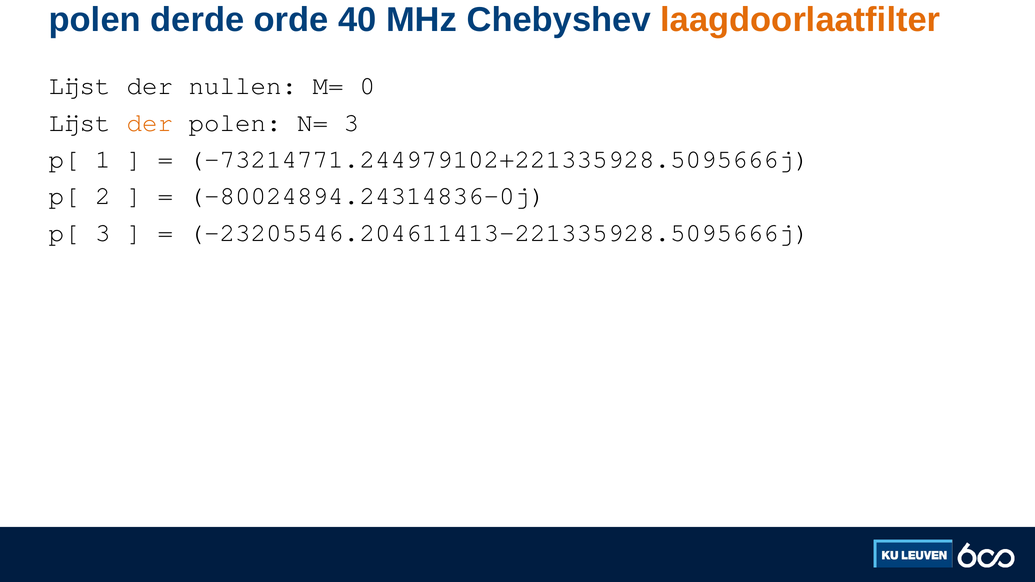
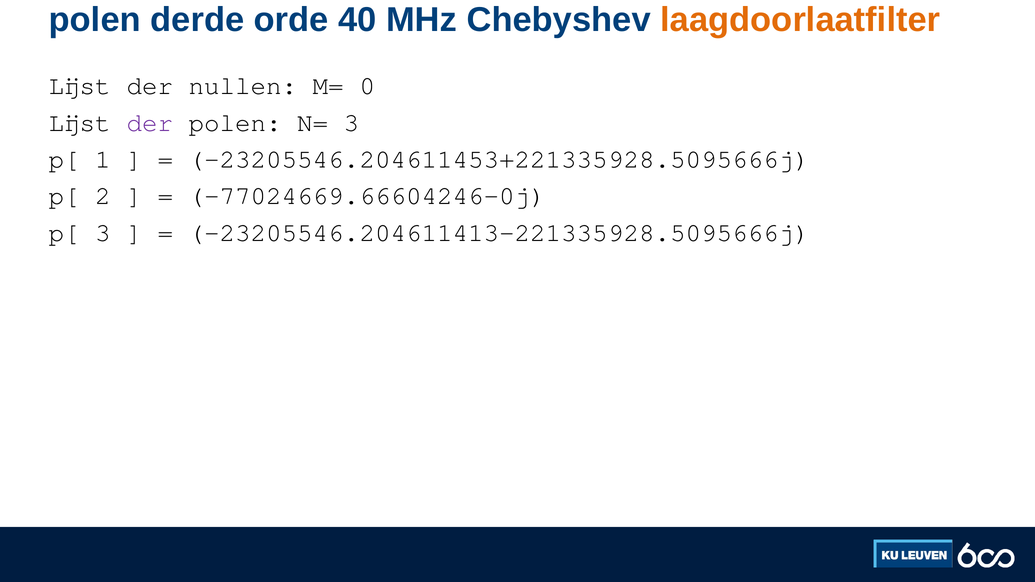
der at (150, 123) colour: orange -> purple
-73214771.244979102+221335928.5095666j: -73214771.244979102+221335928.5095666j -> -23205546.204611453+221335928.5095666j
-80024894.24314836-0j: -80024894.24314836-0j -> -77024669.66604246-0j
